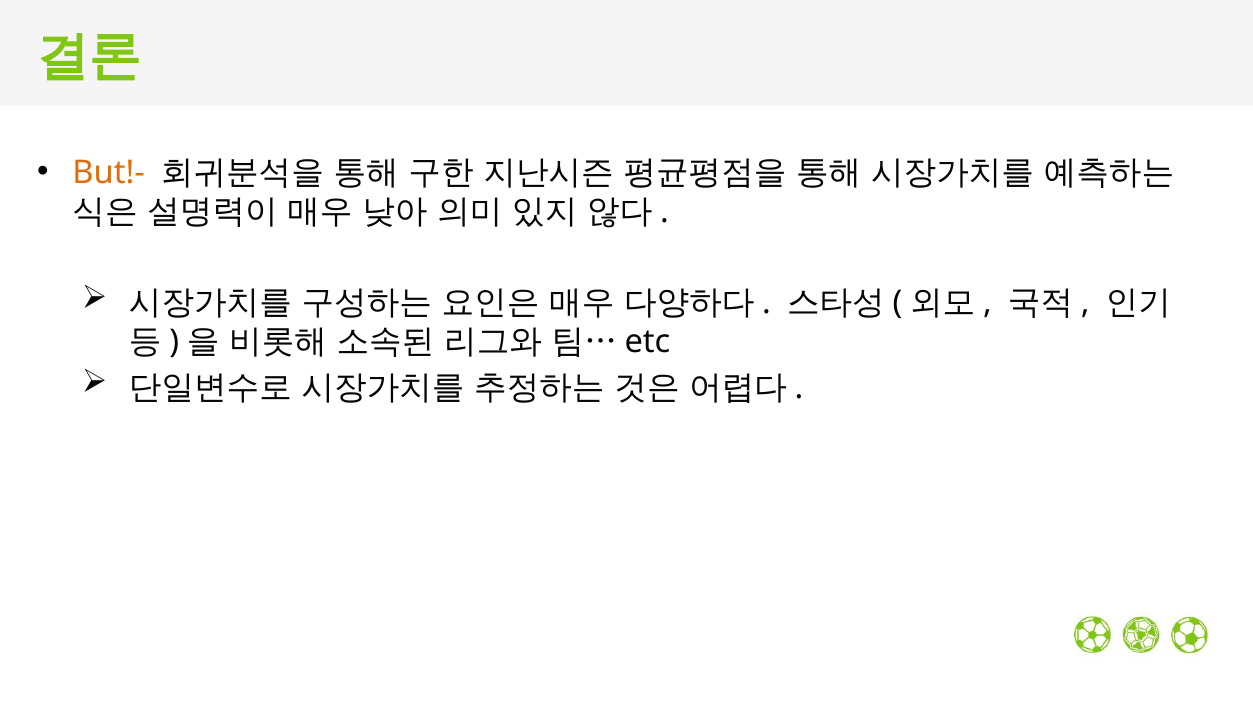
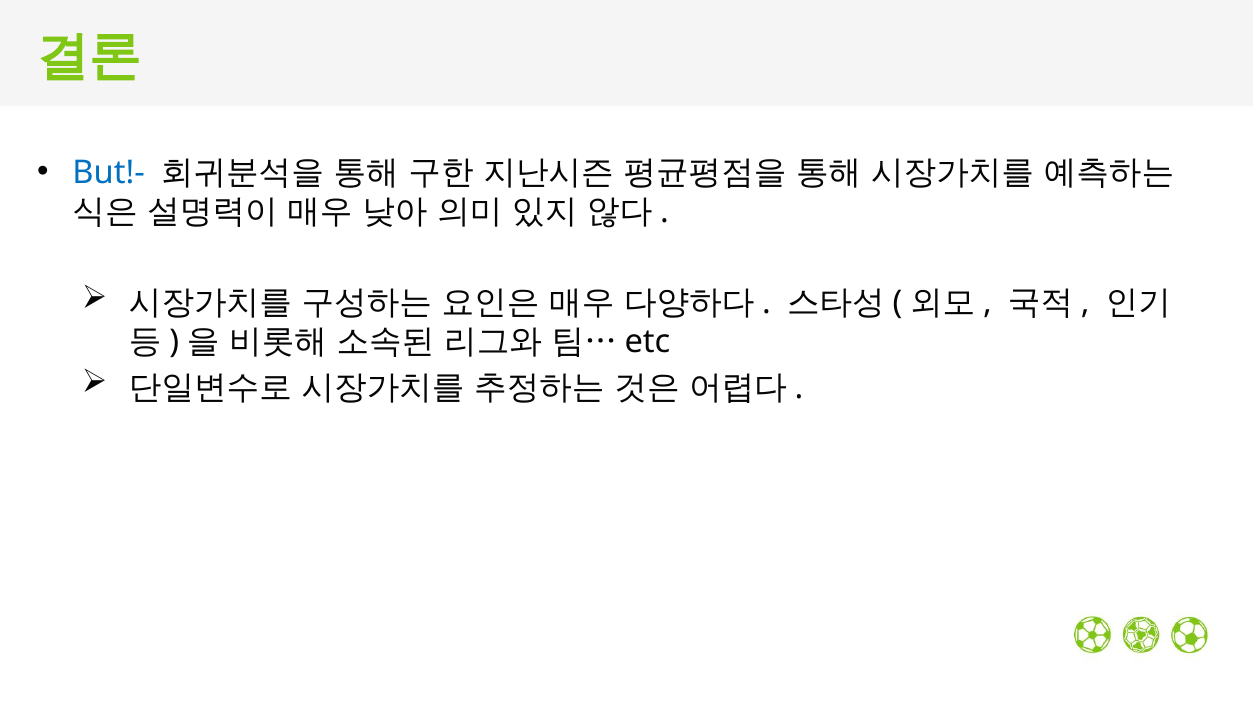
But!- colour: orange -> blue
